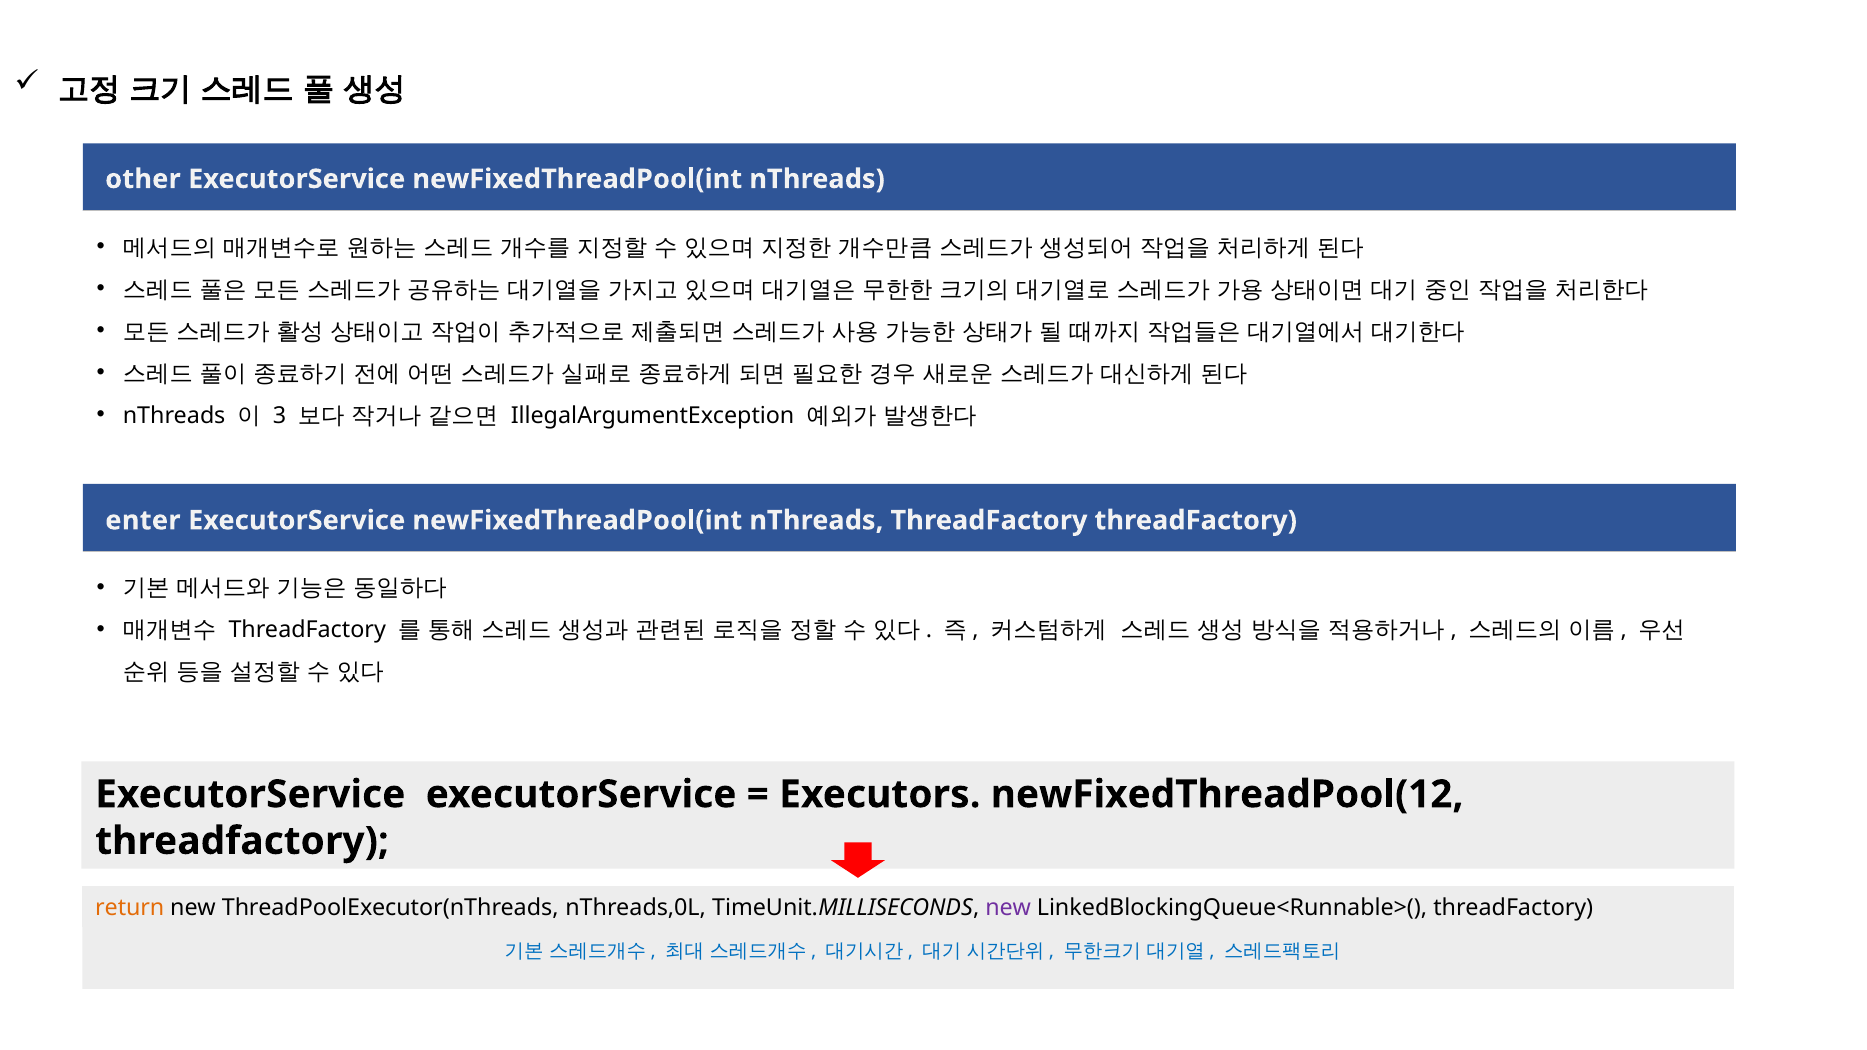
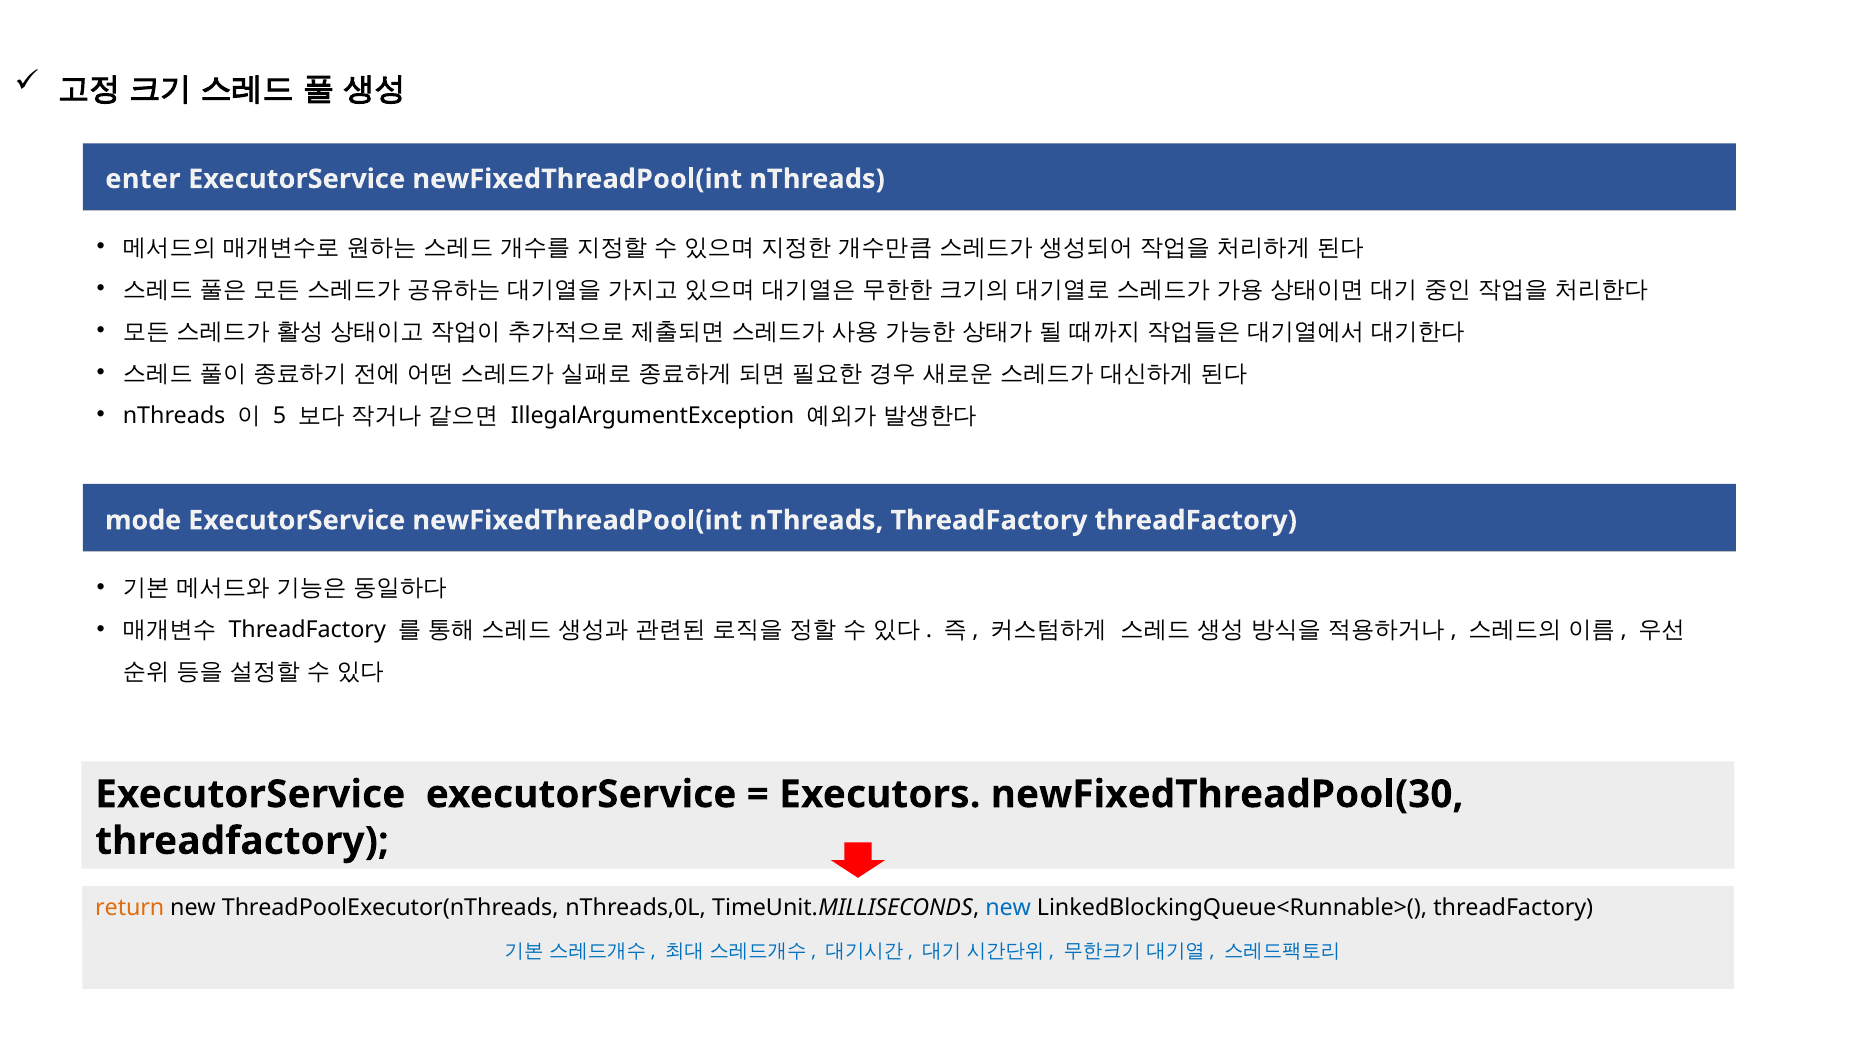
other: other -> enter
3: 3 -> 5
enter: enter -> mode
newFixedThreadPool(12: newFixedThreadPool(12 -> newFixedThreadPool(30
new at (1008, 908) colour: purple -> blue
